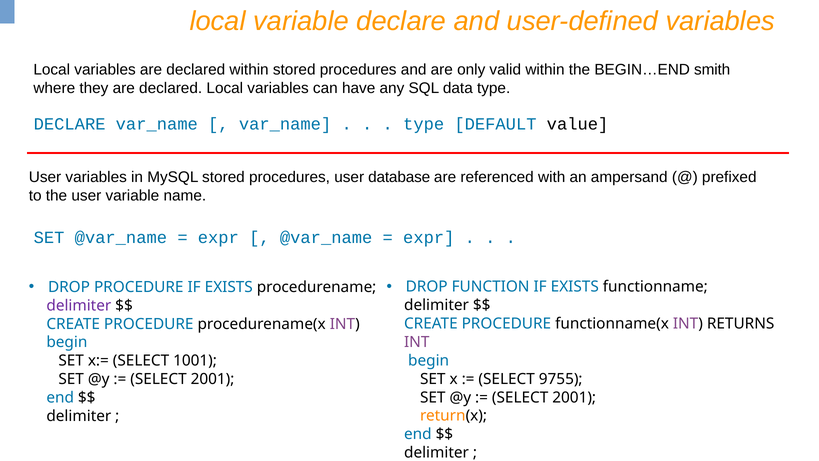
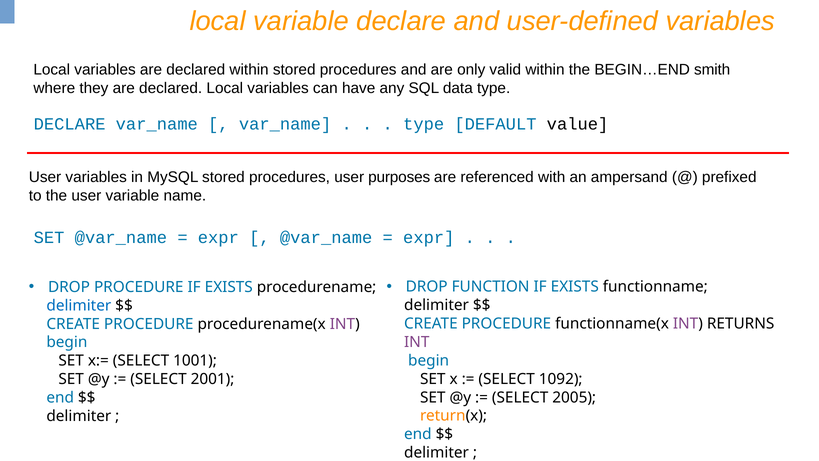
database: database -> purposes
delimiter at (79, 305) colour: purple -> blue
9755: 9755 -> 1092
2001 at (574, 397): 2001 -> 2005
